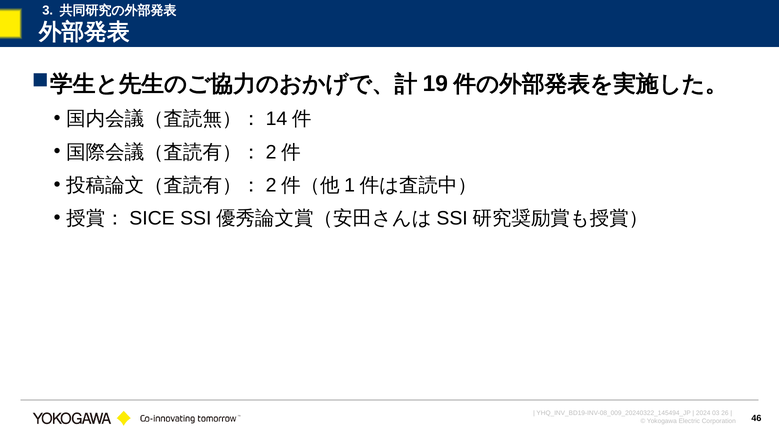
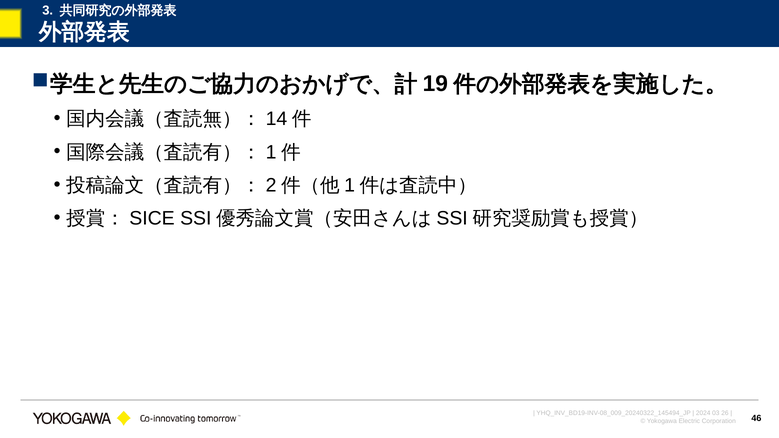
2 at (271, 152): 2 -> 1
